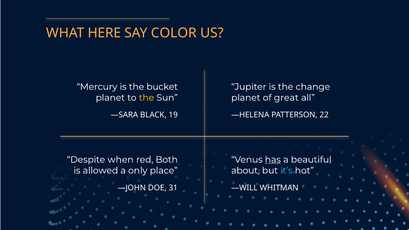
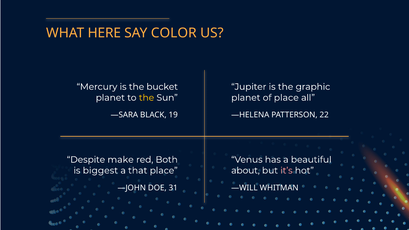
change: change -> graphic
of great: great -> place
when: when -> make
has underline: present -> none
allowed: allowed -> biggest
only: only -> that
it’s colour: light blue -> pink
